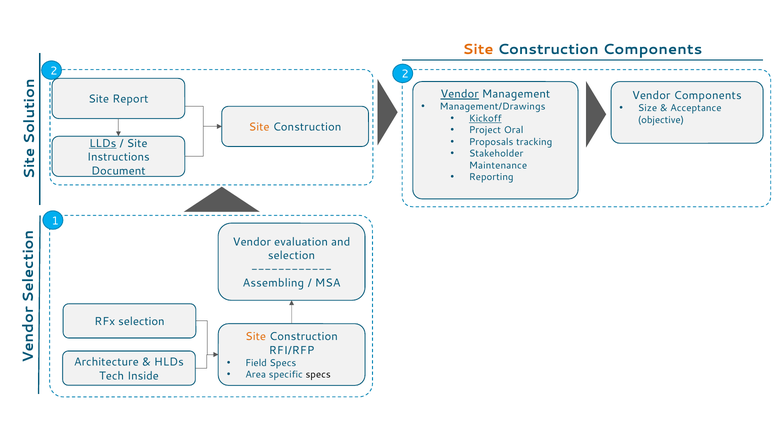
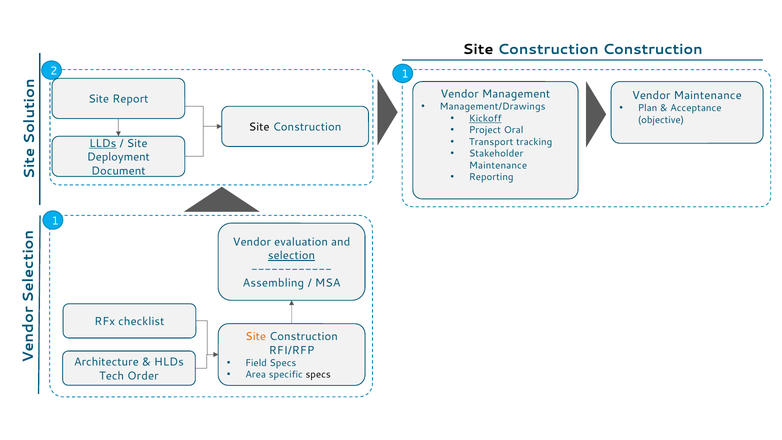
Site at (478, 50) colour: orange -> black
Construction Components: Components -> Construction
2 2: 2 -> 1
Vendor at (460, 94) underline: present -> none
Vendor Components: Components -> Maintenance
Size: Size -> Plan
Site at (259, 127) colour: orange -> black
Proposals: Proposals -> Transport
Instructions: Instructions -> Deployment
selection at (292, 256) underline: none -> present
RFx selection: selection -> checklist
Inside: Inside -> Order
